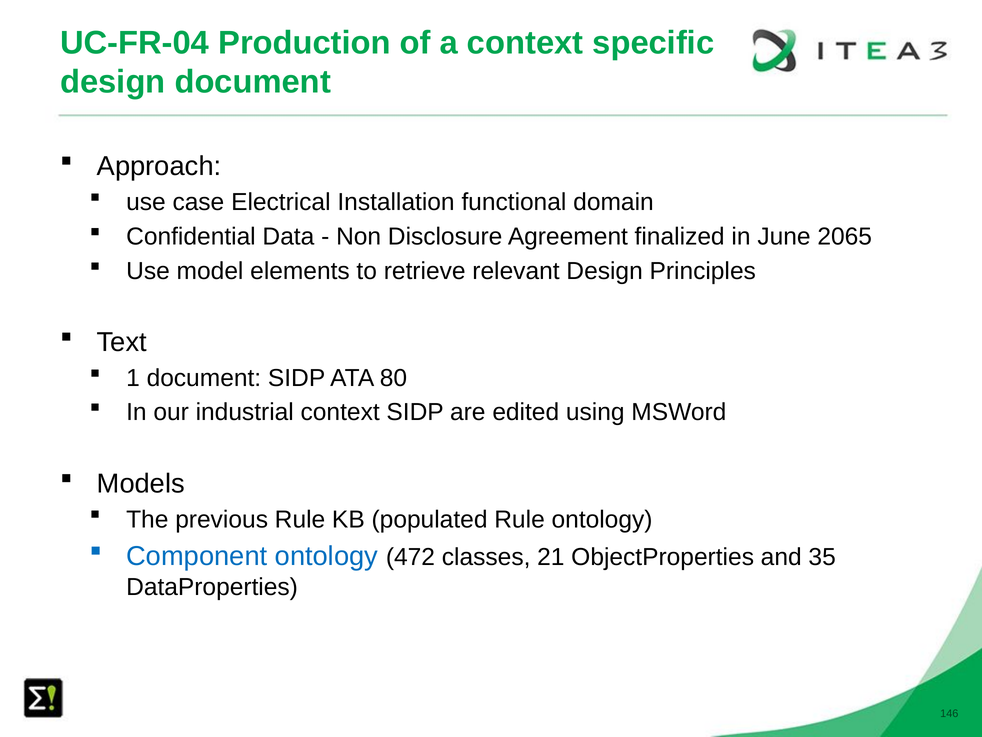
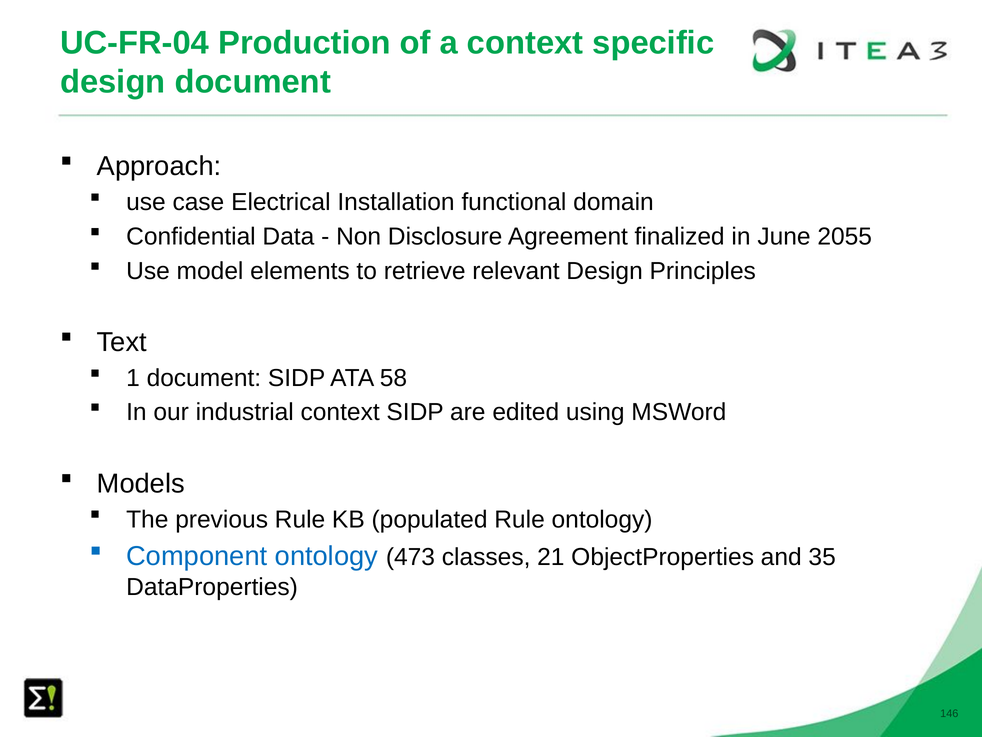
2065: 2065 -> 2055
80: 80 -> 58
472: 472 -> 473
